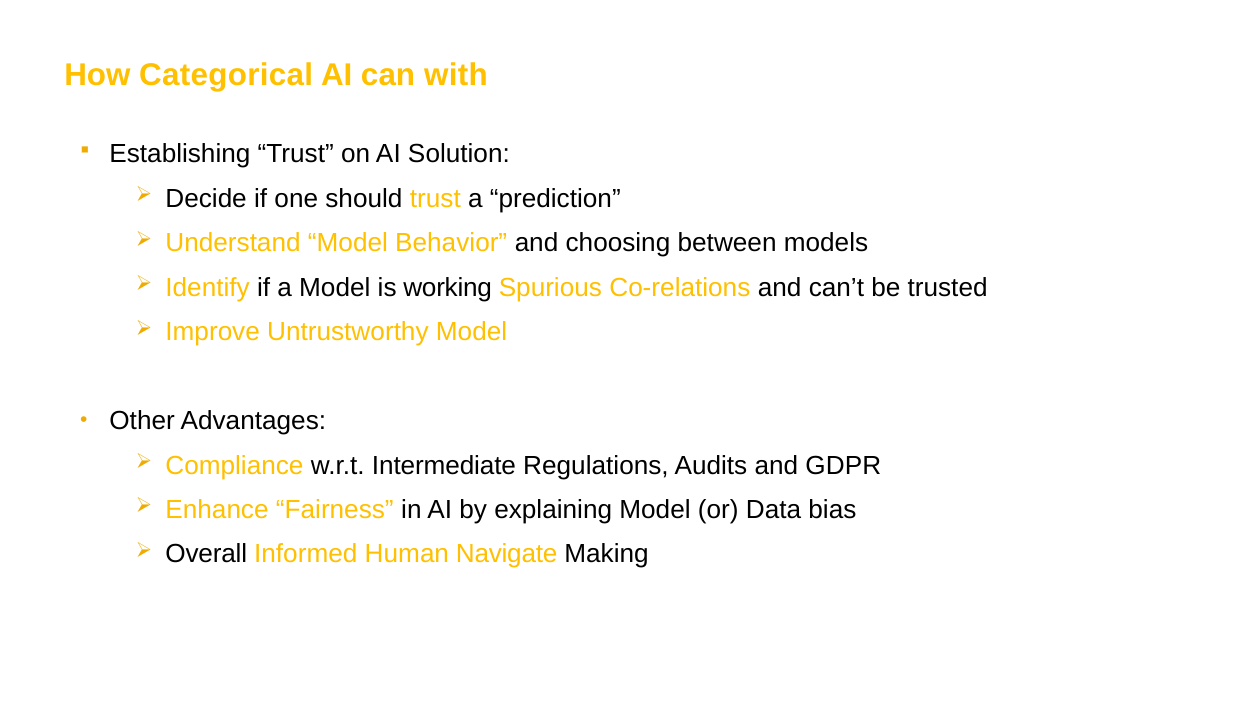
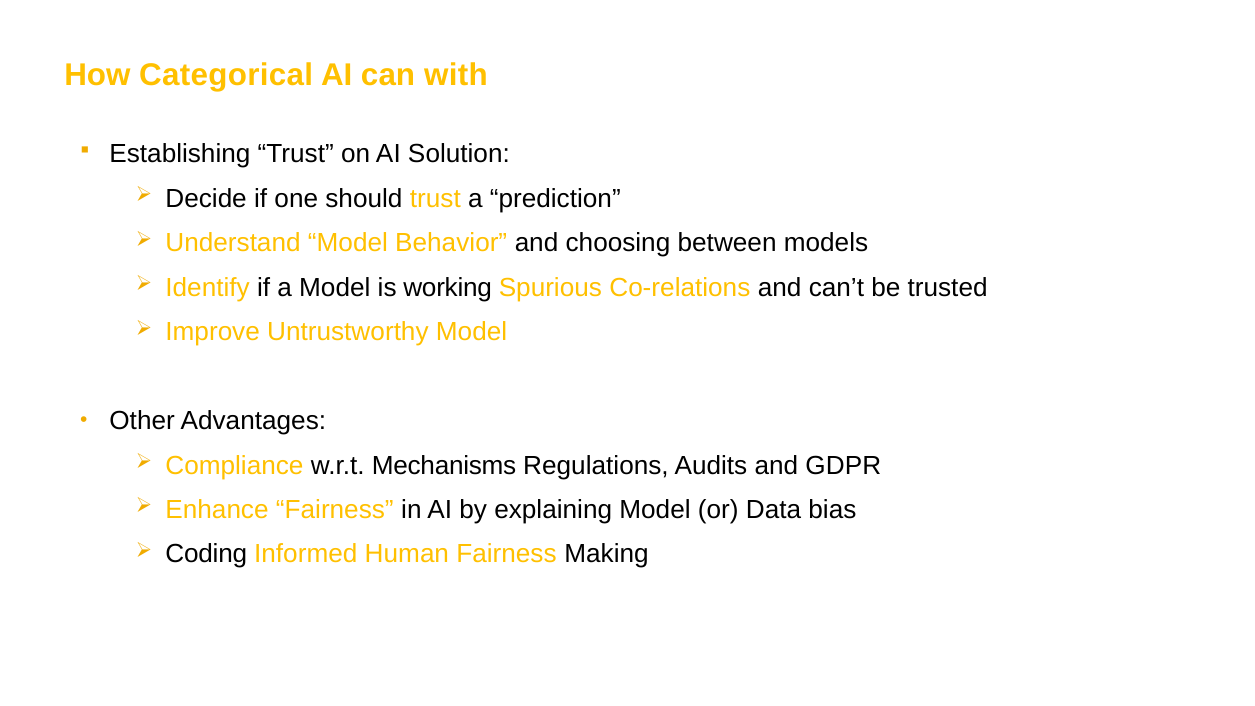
Intermediate: Intermediate -> Mechanisms
Overall: Overall -> Coding
Human Navigate: Navigate -> Fairness
